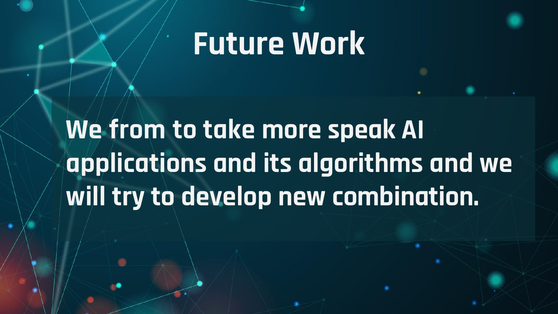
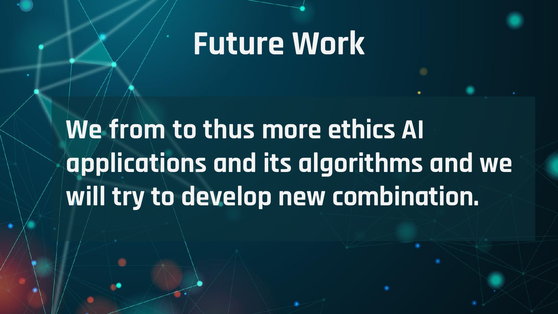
take: take -> thus
speak: speak -> ethics
